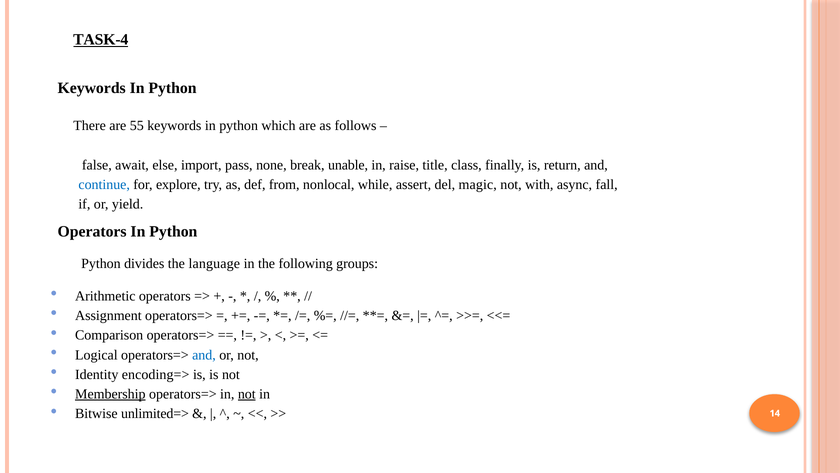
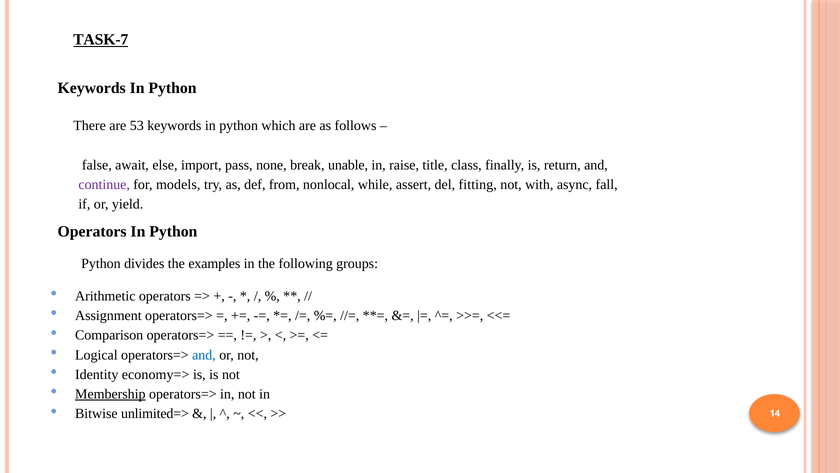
TASK-4: TASK-4 -> TASK-7
55: 55 -> 53
continue colour: blue -> purple
explore: explore -> models
magic: magic -> fitting
language: language -> examples
encoding=>: encoding=> -> economy=>
not at (247, 394) underline: present -> none
